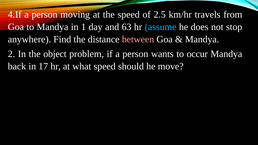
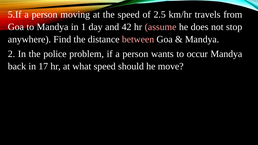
4.If: 4.If -> 5.If
63: 63 -> 42
assume colour: light blue -> pink
object: object -> police
